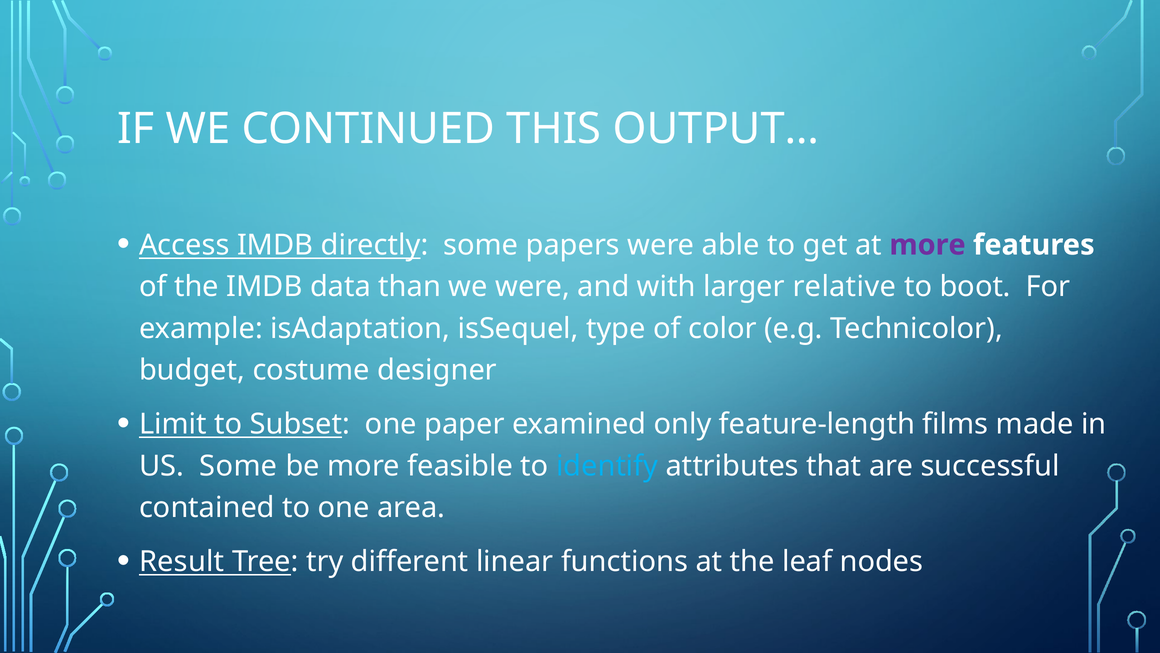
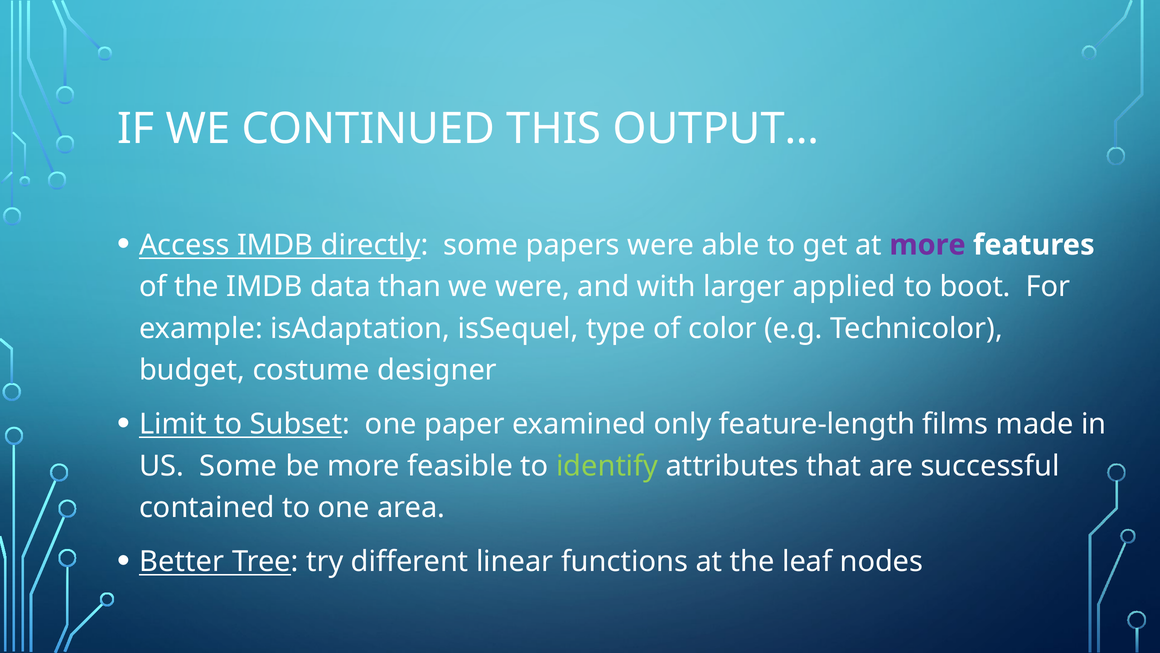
relative: relative -> applied
identify colour: light blue -> light green
Result: Result -> Better
